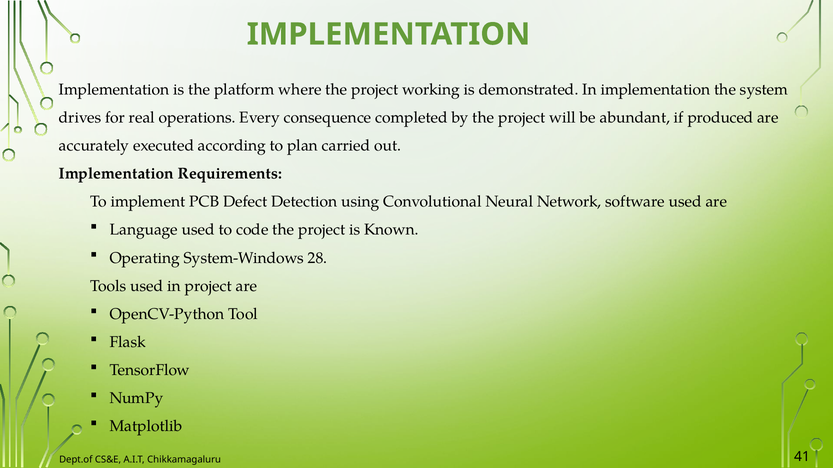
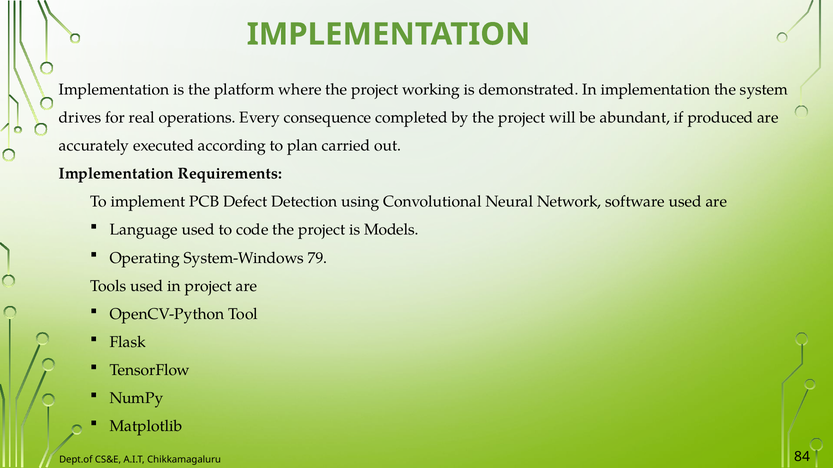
Known: Known -> Models
28: 28 -> 79
41: 41 -> 84
